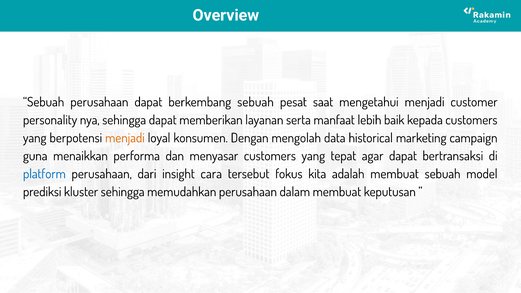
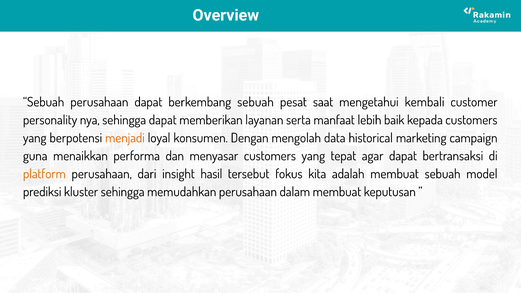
mengetahui menjadi: menjadi -> kembali
platform colour: blue -> orange
cara: cara -> hasil
